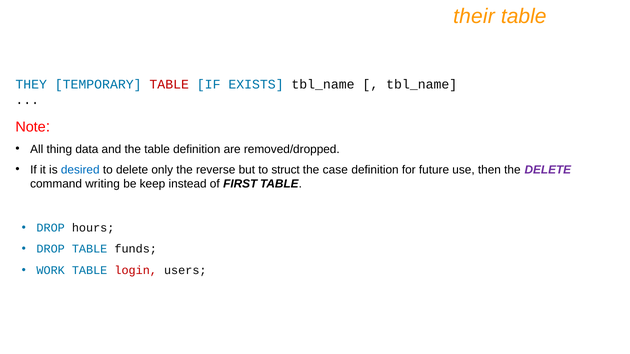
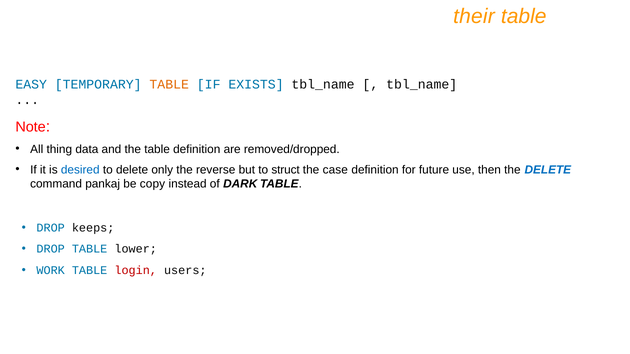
THEY: THEY -> EASY
TABLE at (169, 84) colour: red -> orange
DELETE at (548, 170) colour: purple -> blue
writing: writing -> pankaj
keep: keep -> copy
FIRST: FIRST -> DARK
hours: hours -> keeps
funds: funds -> lower
